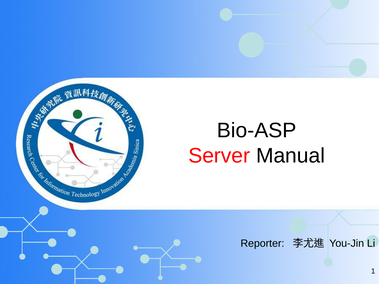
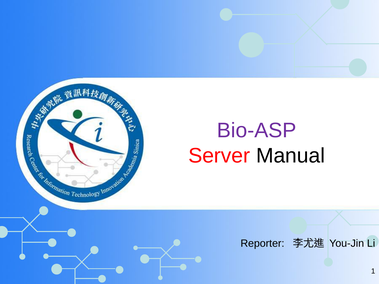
Bio-ASP colour: black -> purple
